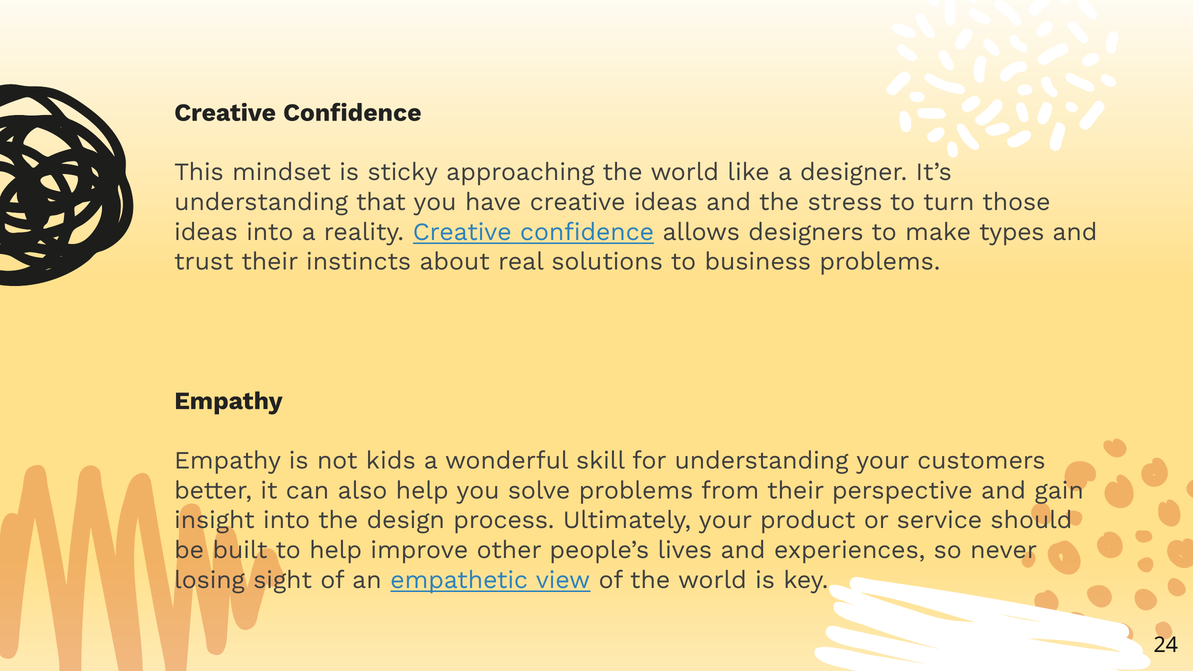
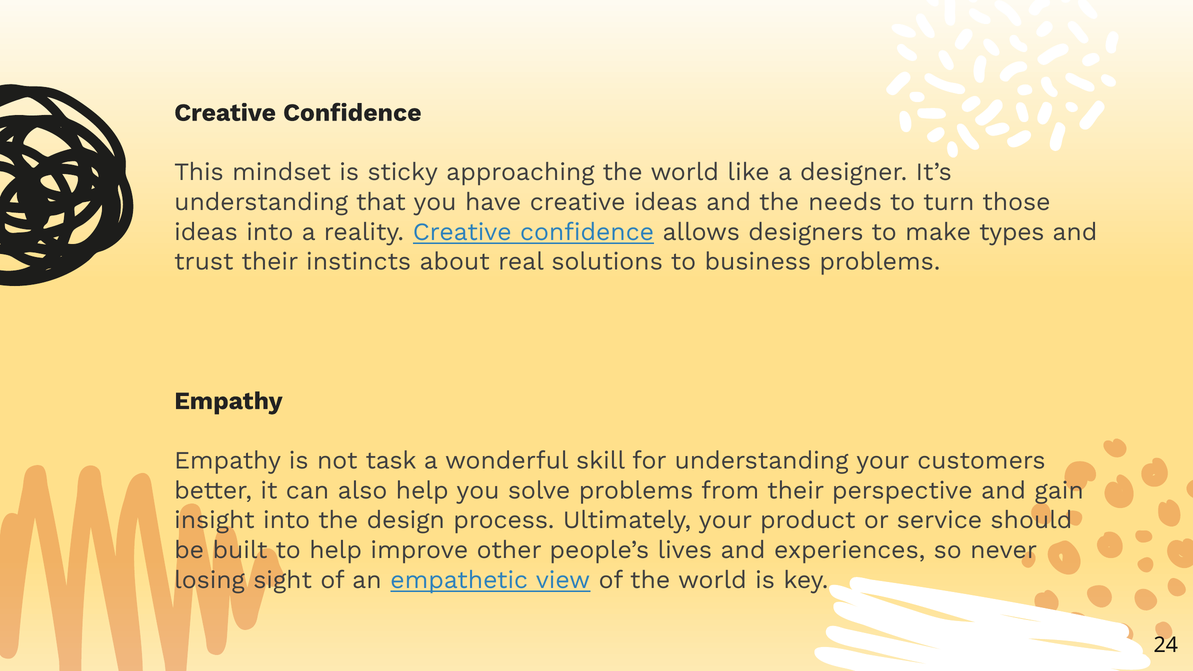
stress: stress -> needs
kids: kids -> task
